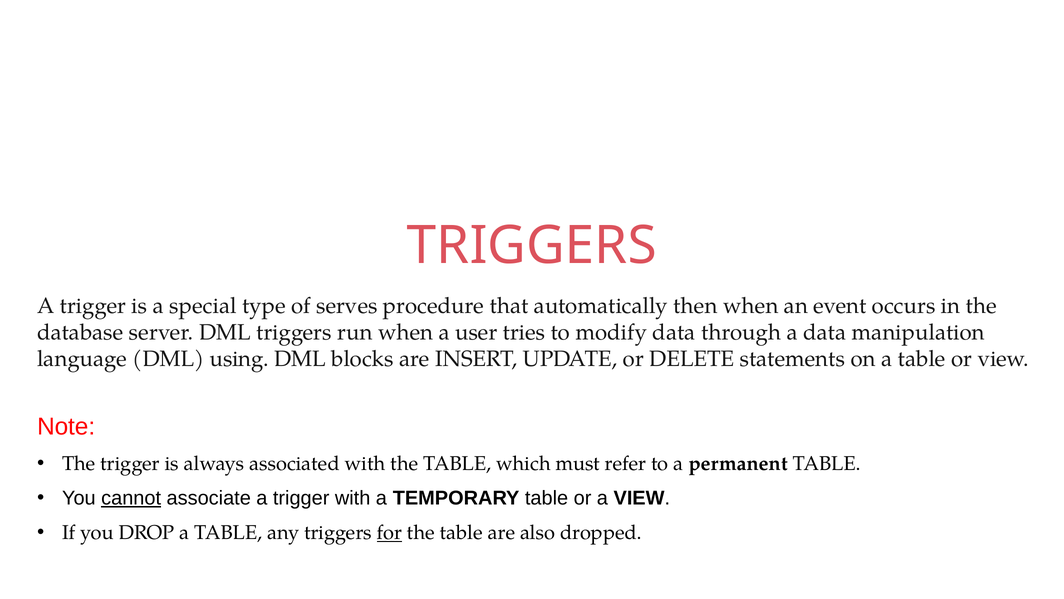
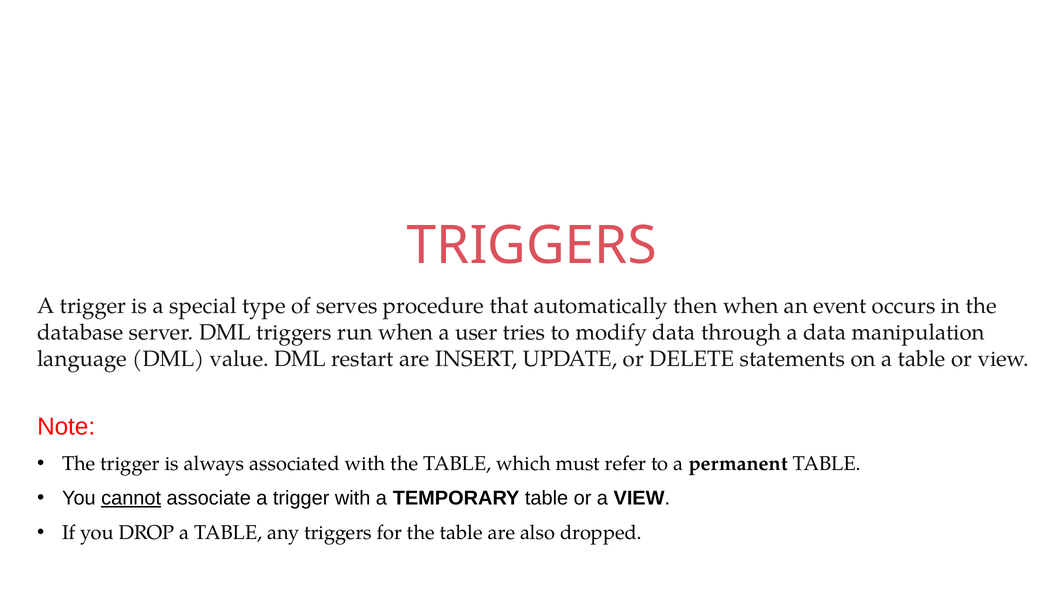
using: using -> value
blocks: blocks -> restart
for underline: present -> none
